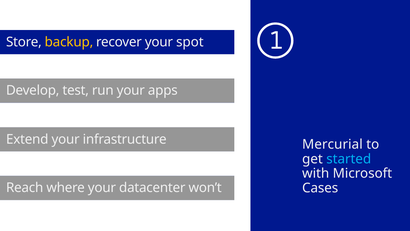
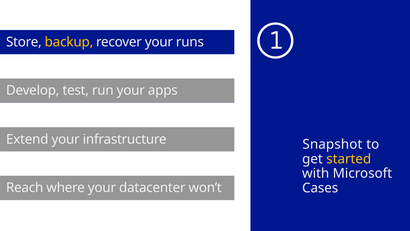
spot: spot -> runs
Mercurial: Mercurial -> Snapshot
started colour: light blue -> yellow
